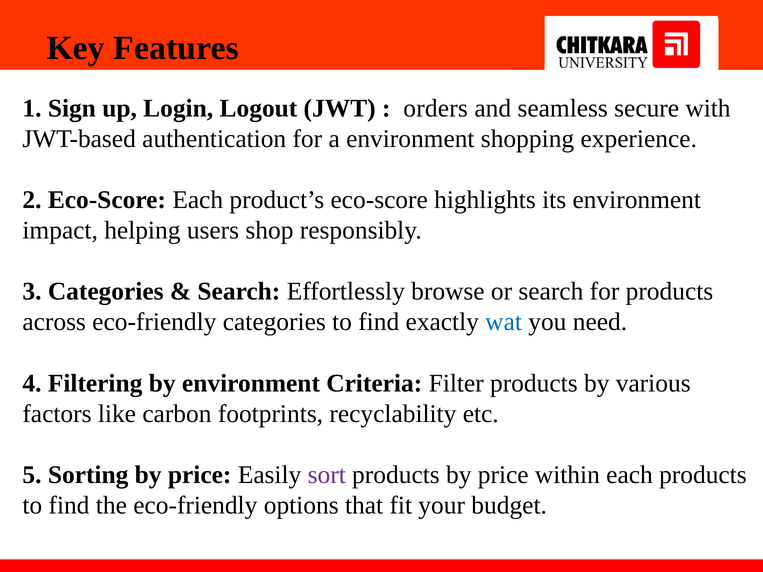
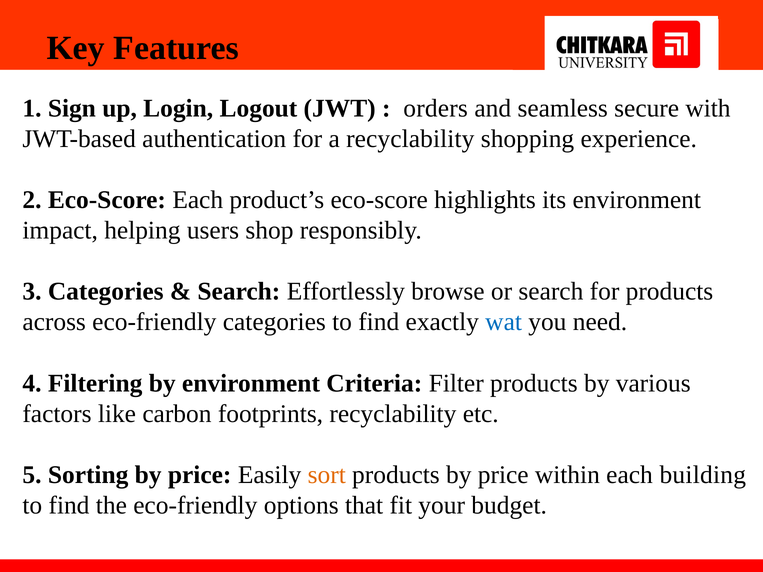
a environment: environment -> recyclability
sort colour: purple -> orange
each products: products -> building
